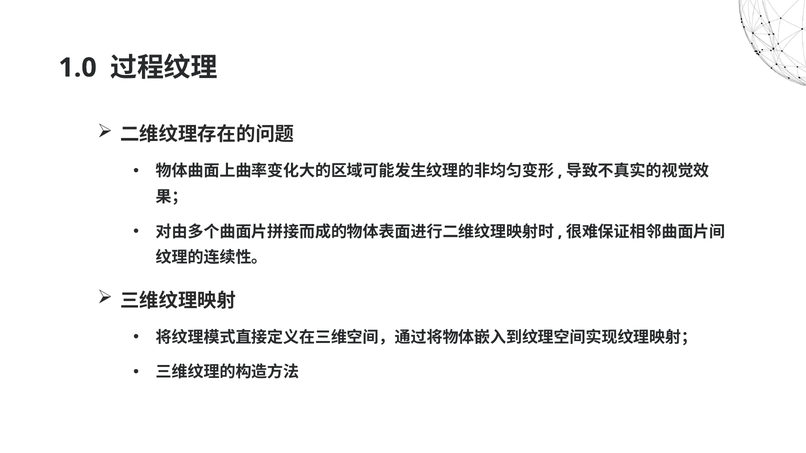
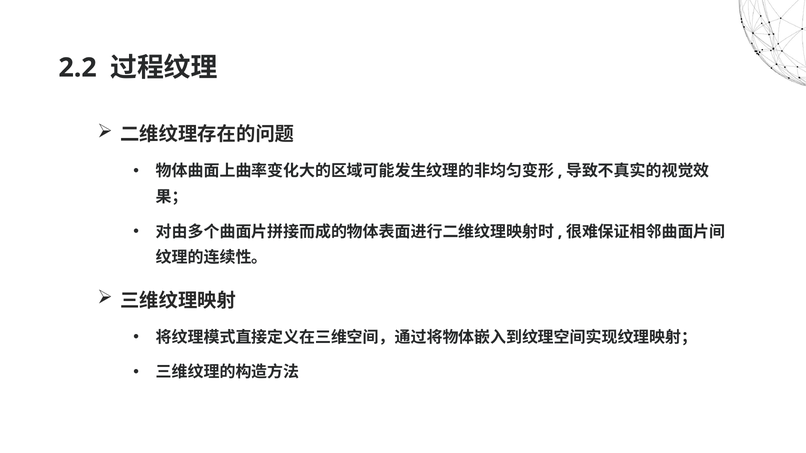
1.0: 1.0 -> 2.2
